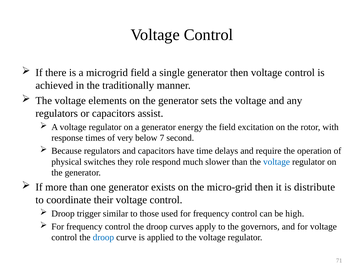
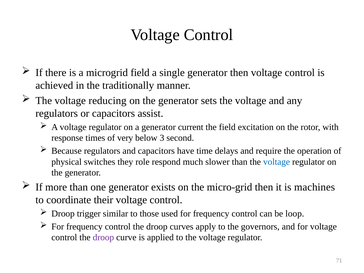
elements: elements -> reducing
energy: energy -> current
7: 7 -> 3
distribute: distribute -> machines
high: high -> loop
droop at (103, 237) colour: blue -> purple
